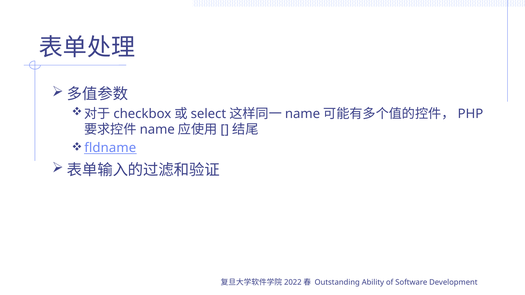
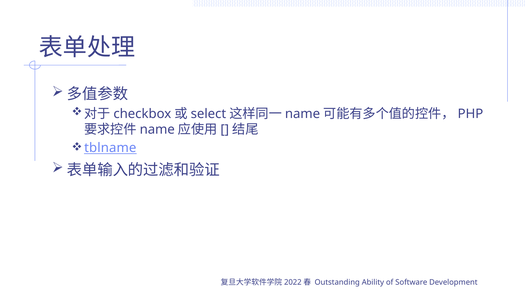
fldname: fldname -> tblname
